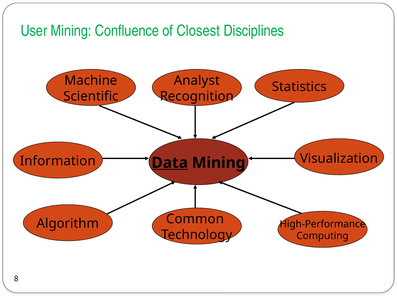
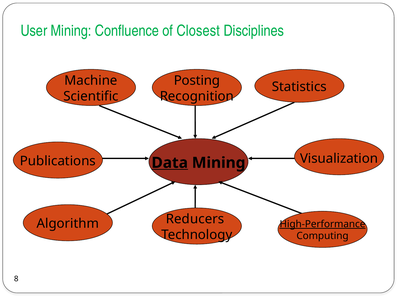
Analyst: Analyst -> Posting
Information: Information -> Publications
Common: Common -> Reducers
High-Performance underline: none -> present
